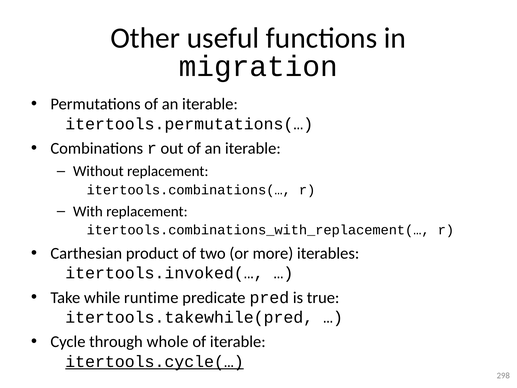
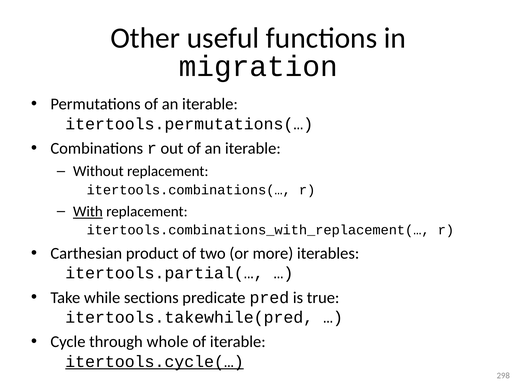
With underline: none -> present
itertools.invoked(…: itertools.invoked(… -> itertools.partial(…
runtime: runtime -> sections
